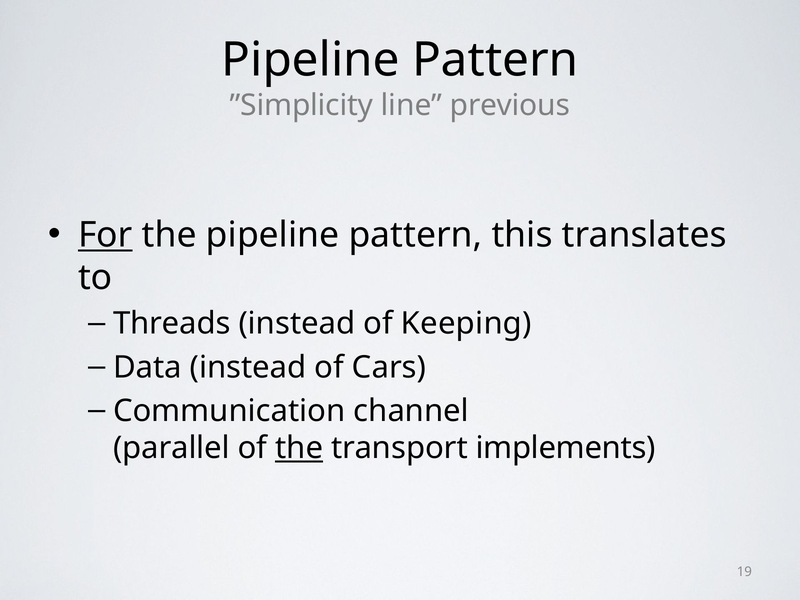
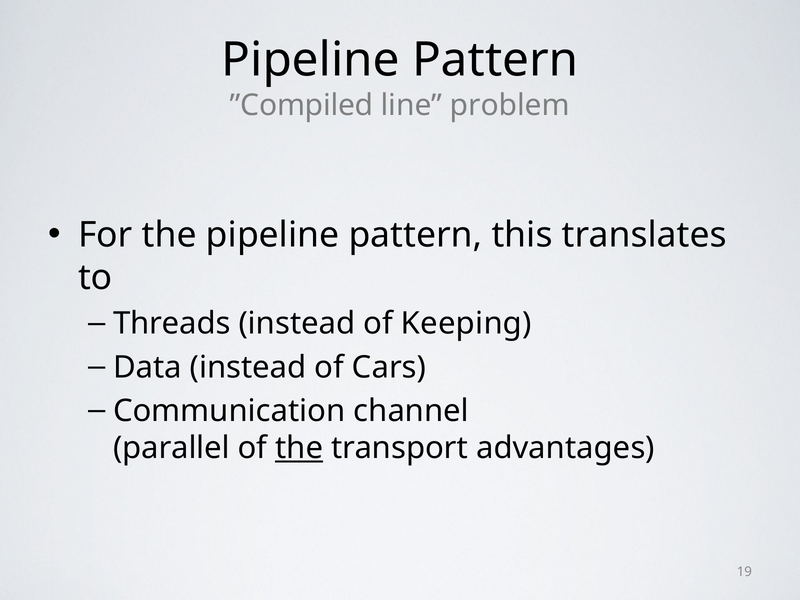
”Simplicity: ”Simplicity -> ”Compiled
previous: previous -> problem
For underline: present -> none
implements: implements -> advantages
